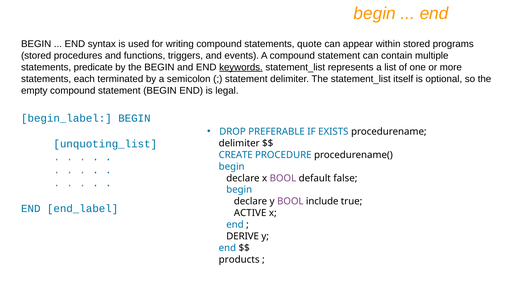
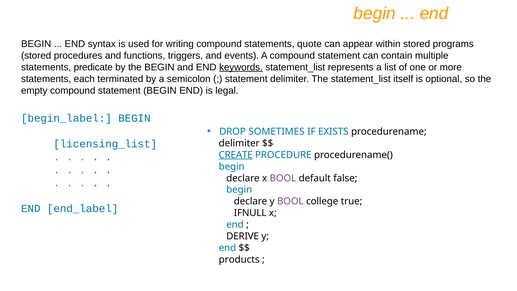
PREFERABLE: PREFERABLE -> SOMETIMES
unquoting_list: unquoting_list -> licensing_list
CREATE underline: none -> present
include: include -> college
ACTIVE: ACTIVE -> IFNULL
